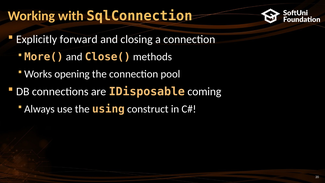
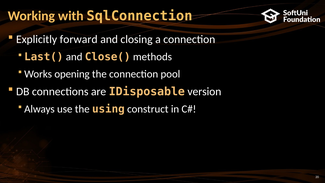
More(: More( -> Last(
coming: coming -> version
